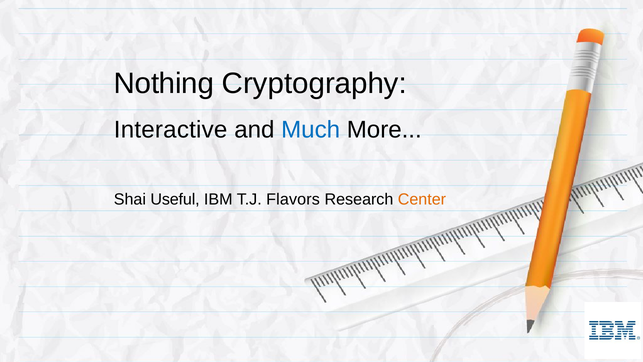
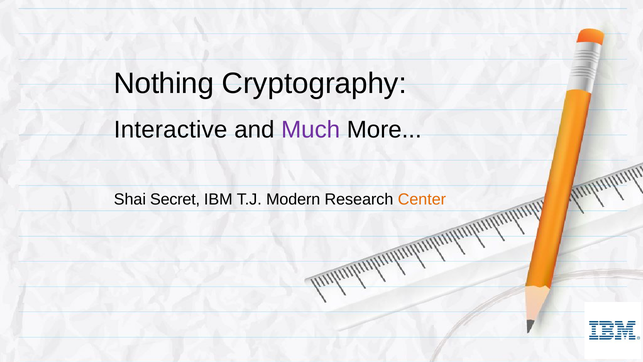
Much colour: blue -> purple
Useful: Useful -> Secret
Flavors: Flavors -> Modern
